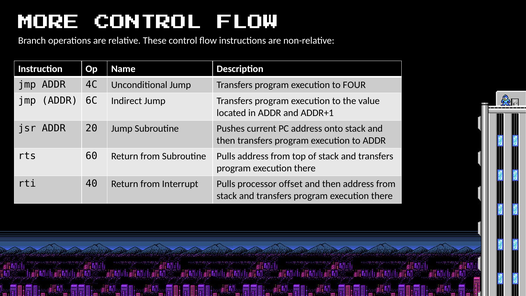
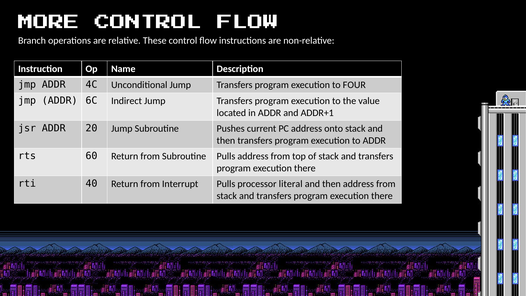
offset: offset -> literal
